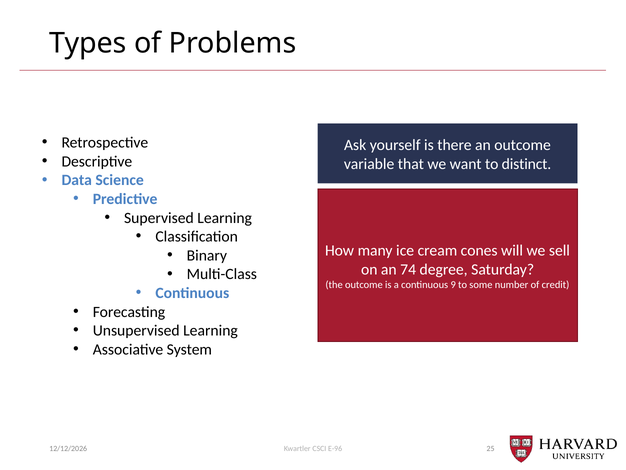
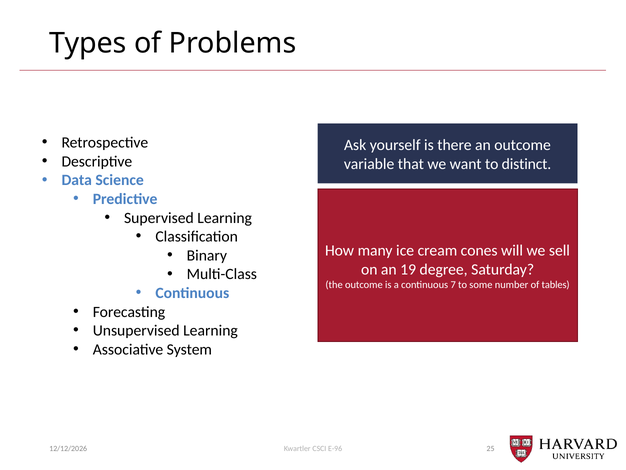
74: 74 -> 19
9: 9 -> 7
credit: credit -> tables
